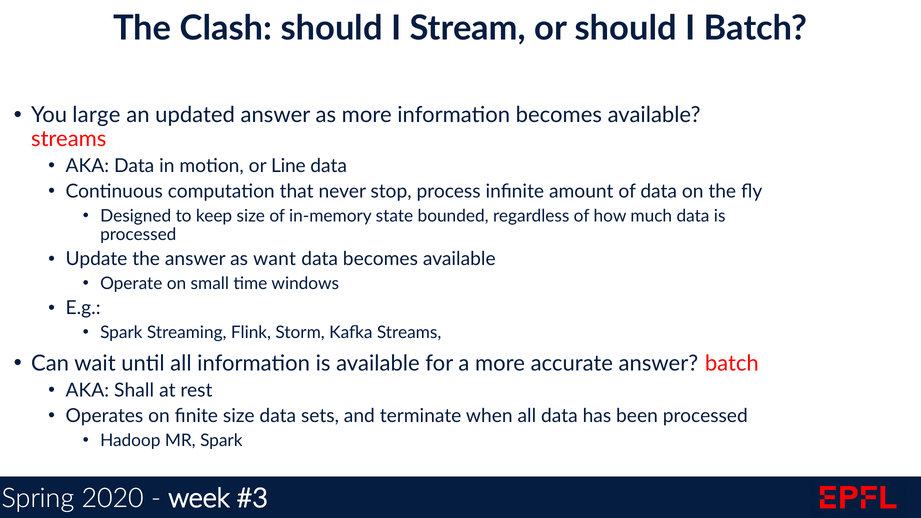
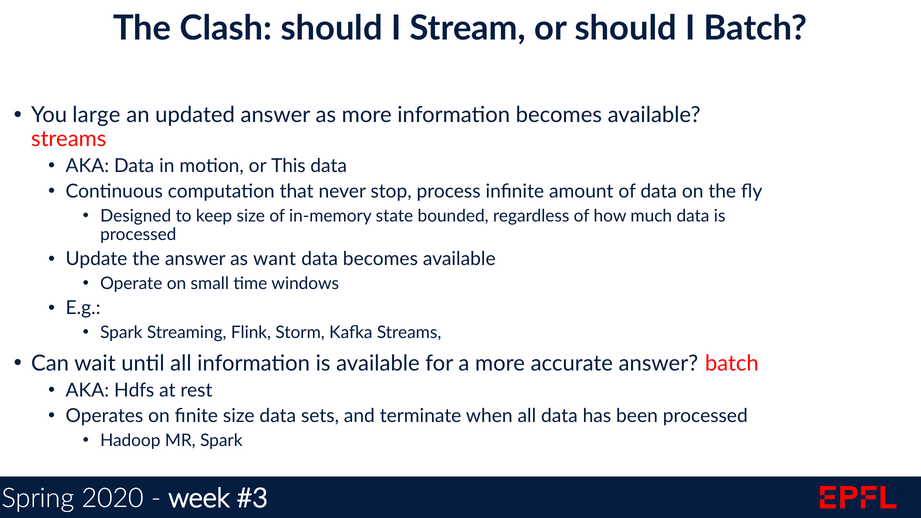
Line: Line -> This
Shall: Shall -> Hdfs
